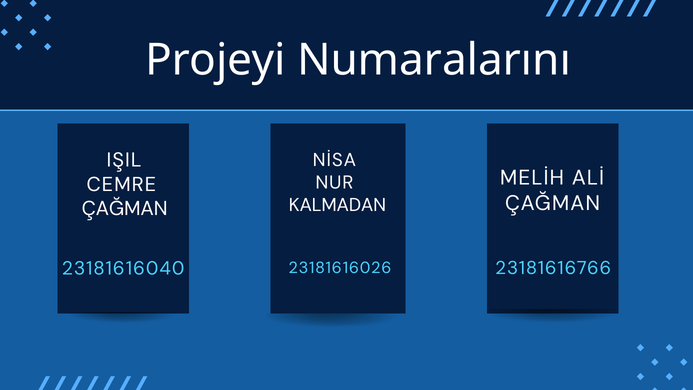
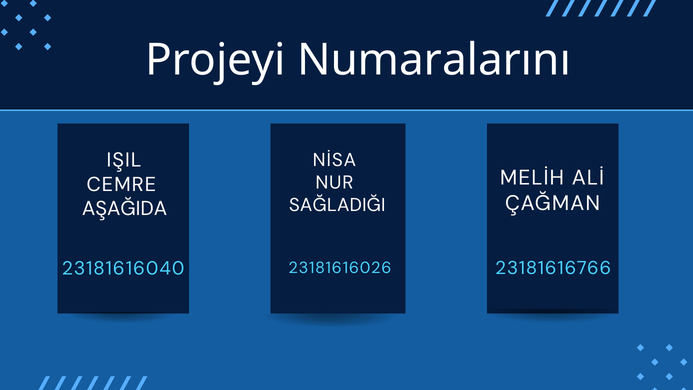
KALMADAN: KALMADAN -> SAĞLADIĞI
ÇAĞMAN at (125, 208): ÇAĞMAN -> AŞAĞIDA
